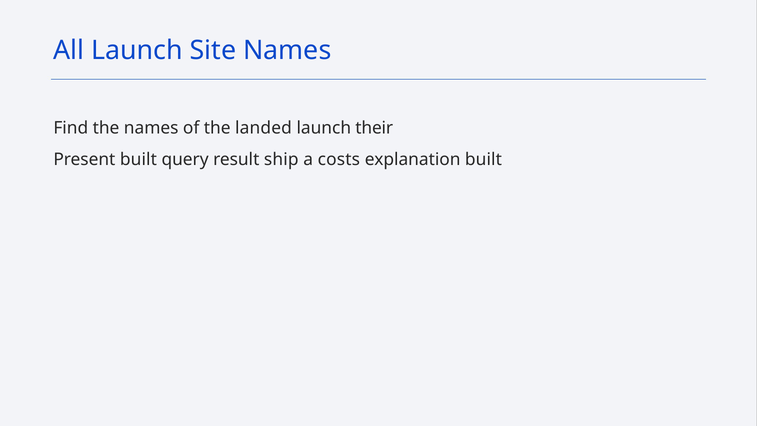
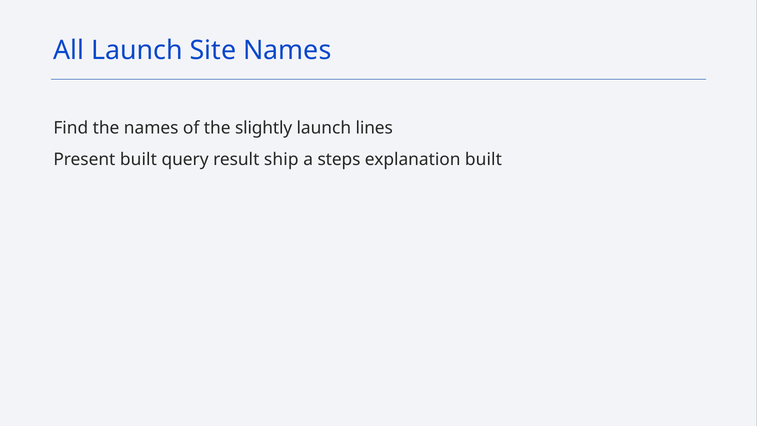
landed: landed -> slightly
their: their -> lines
costs: costs -> steps
